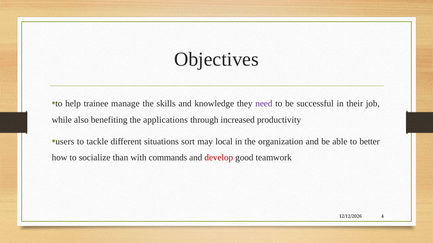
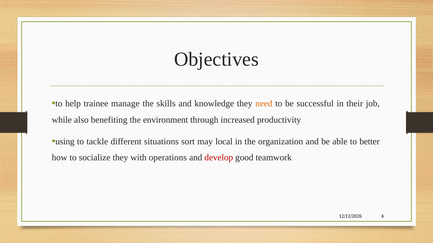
need colour: purple -> orange
applications: applications -> environment
users: users -> using
socialize than: than -> they
commands: commands -> operations
